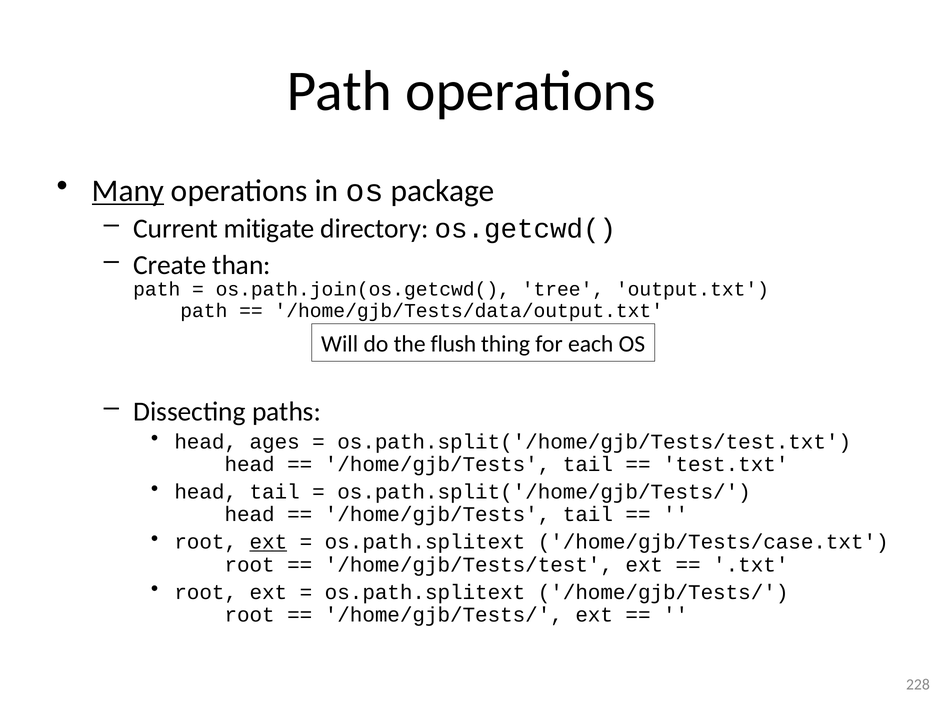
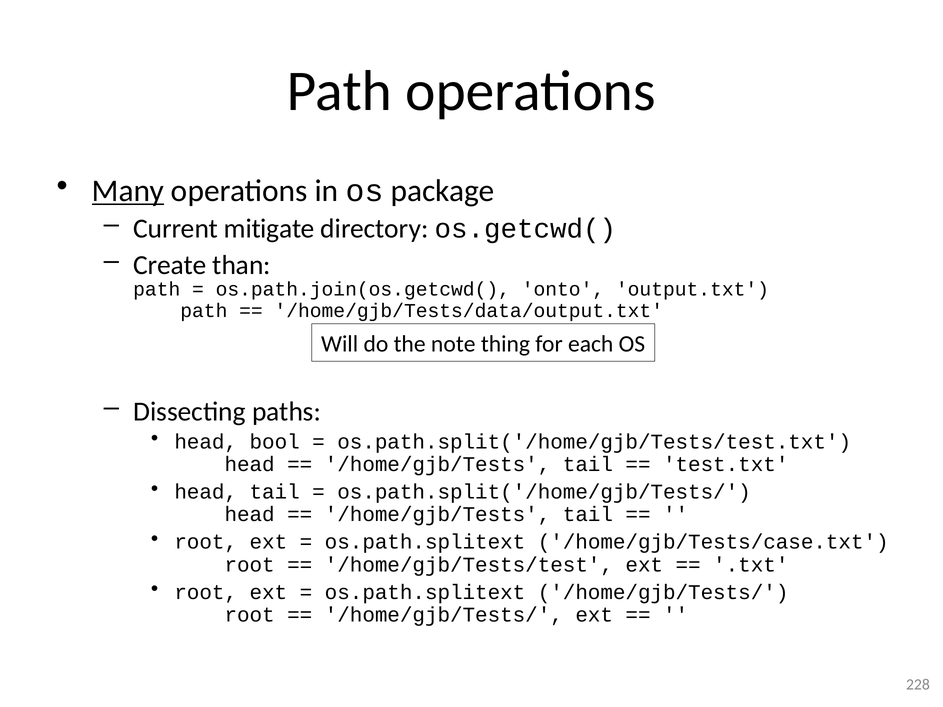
tree: tree -> onto
flush: flush -> note
ages: ages -> bool
ext at (268, 542) underline: present -> none
